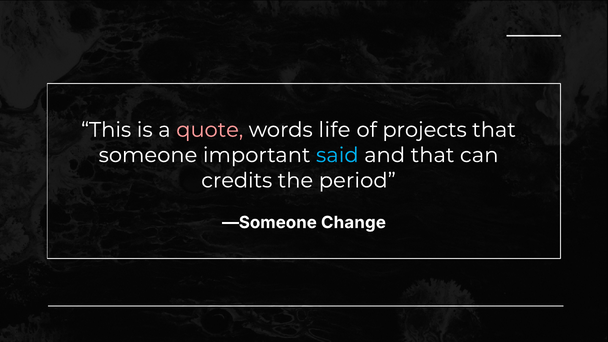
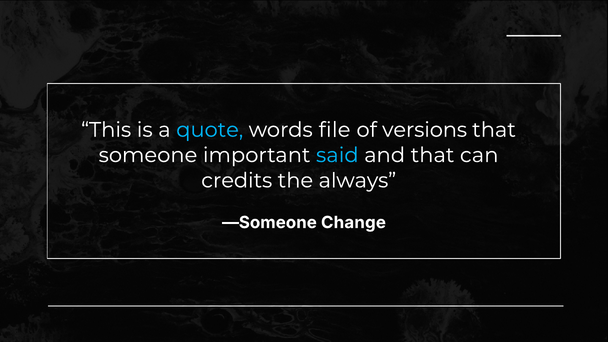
quote colour: pink -> light blue
life: life -> file
projects: projects -> versions
period: period -> always
